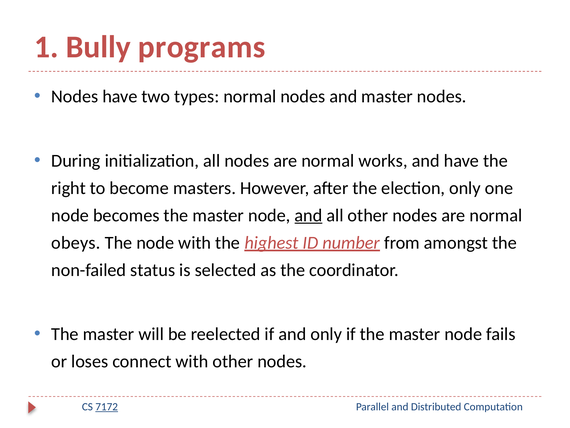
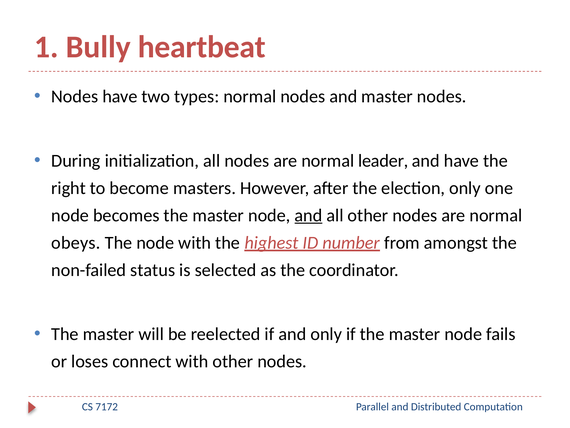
programs: programs -> heartbeat
works: works -> leader
7172 underline: present -> none
